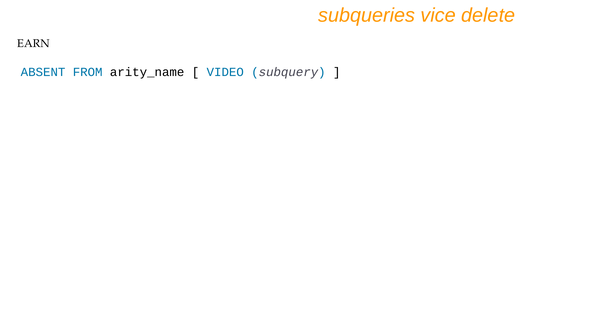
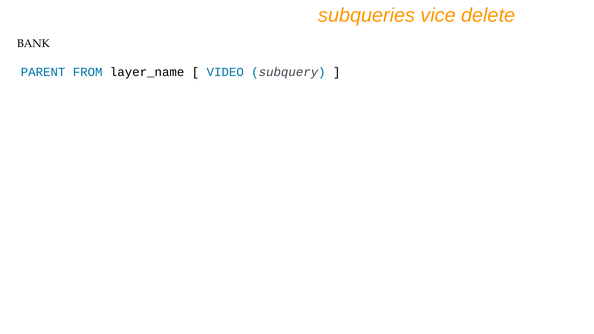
EARN: EARN -> BANK
ABSENT: ABSENT -> PARENT
arity_name: arity_name -> layer_name
